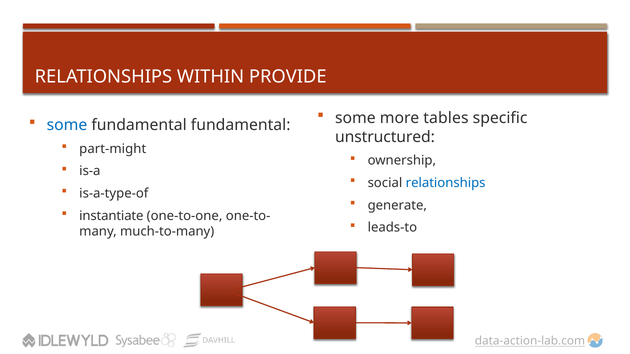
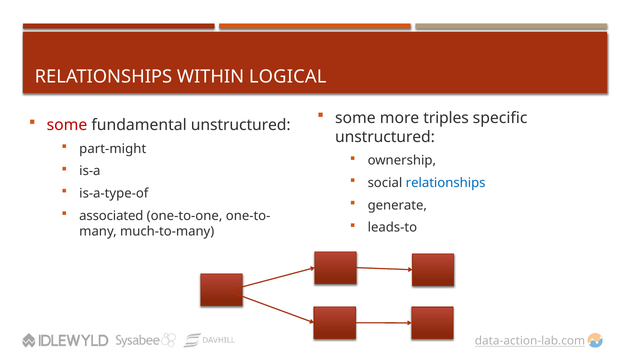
PROVIDE: PROVIDE -> LOGICAL
tables: tables -> triples
some at (67, 125) colour: blue -> red
fundamental fundamental: fundamental -> unstructured
instantiate: instantiate -> associated
